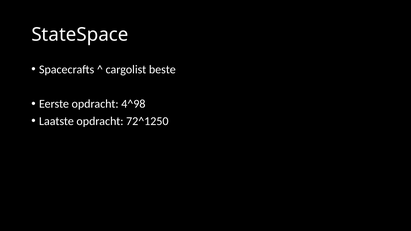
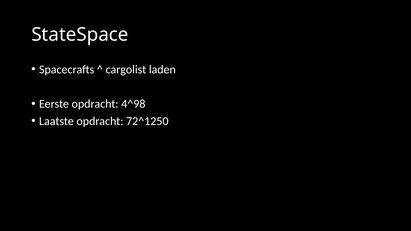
beste: beste -> laden
